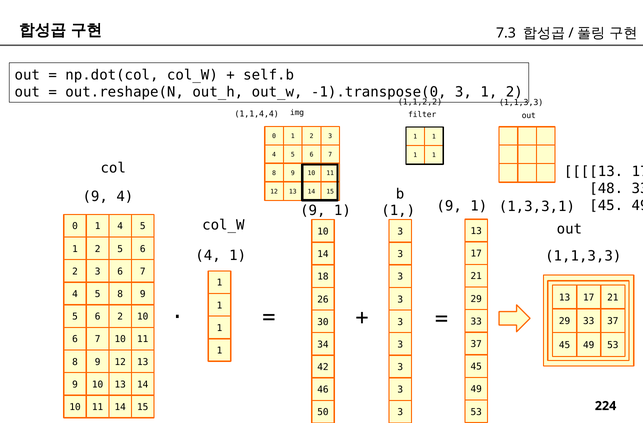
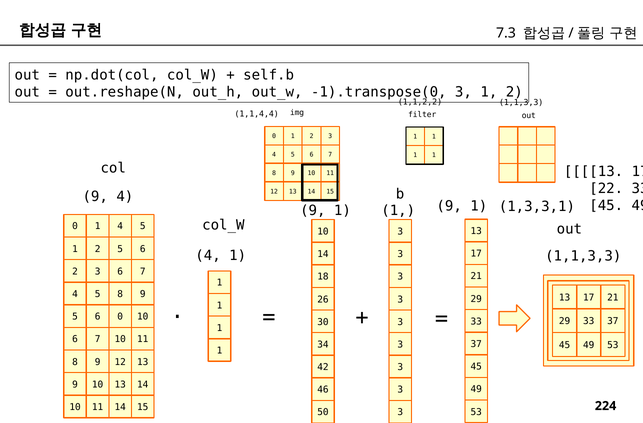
48: 48 -> 22
2 at (120, 316): 2 -> 0
